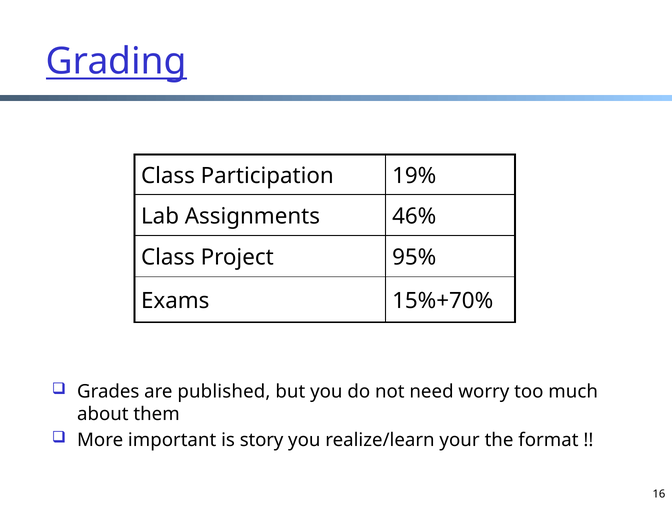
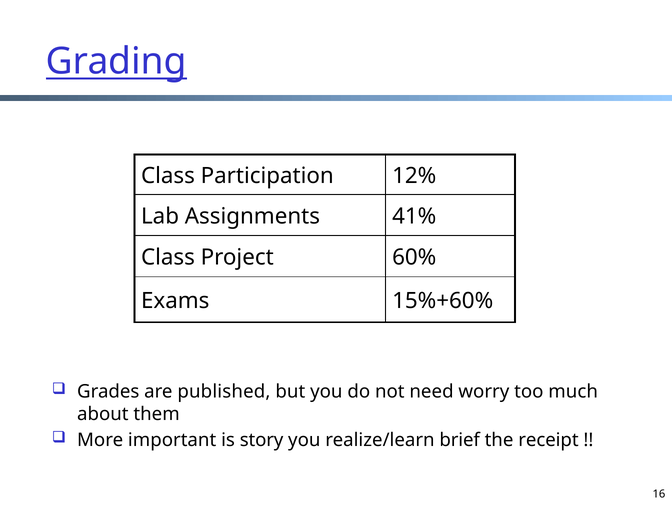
19%: 19% -> 12%
46%: 46% -> 41%
95%: 95% -> 60%
15%+70%: 15%+70% -> 15%+60%
your: your -> brief
format: format -> receipt
